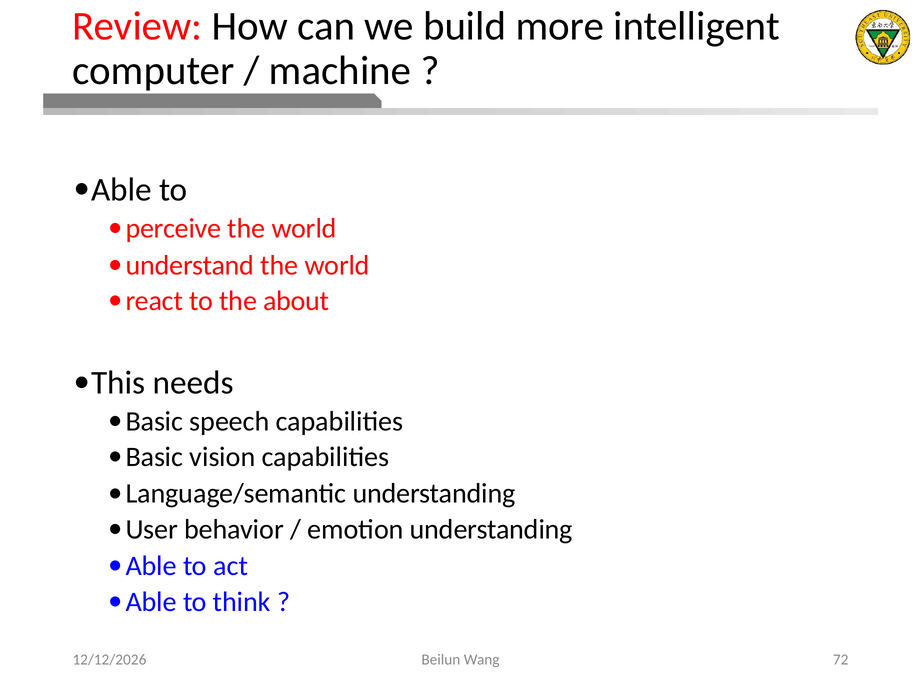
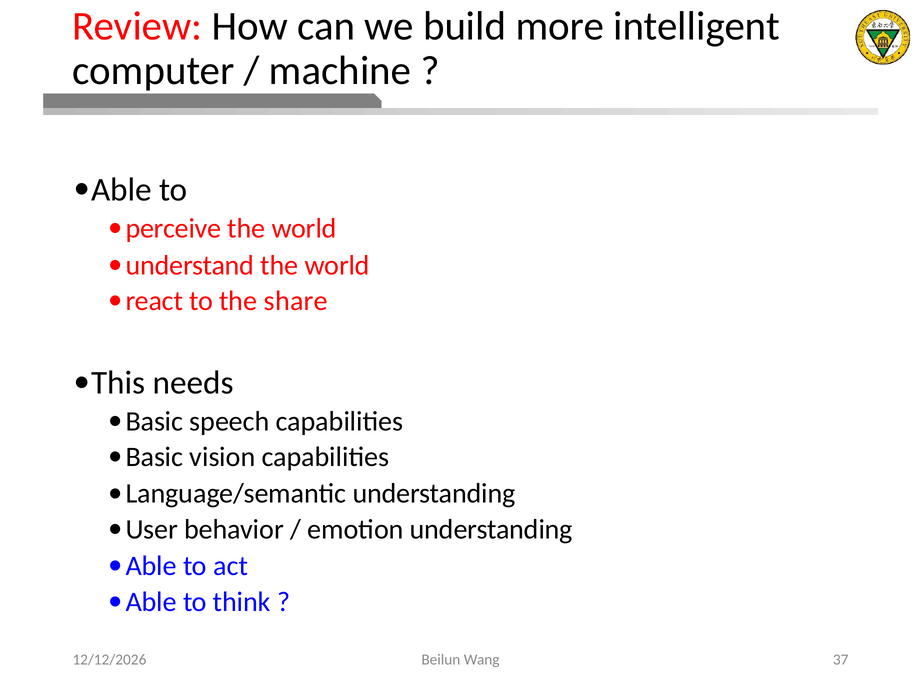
about: about -> share
72: 72 -> 37
